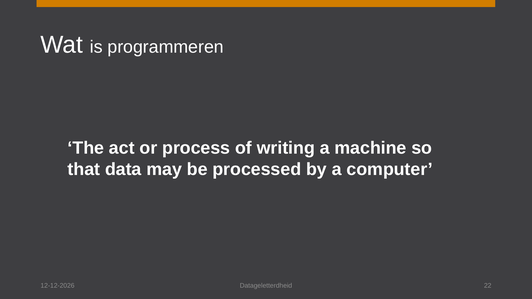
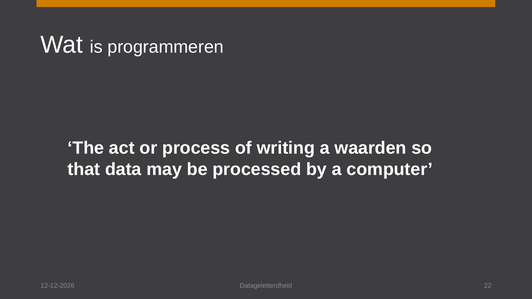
machine: machine -> waarden
